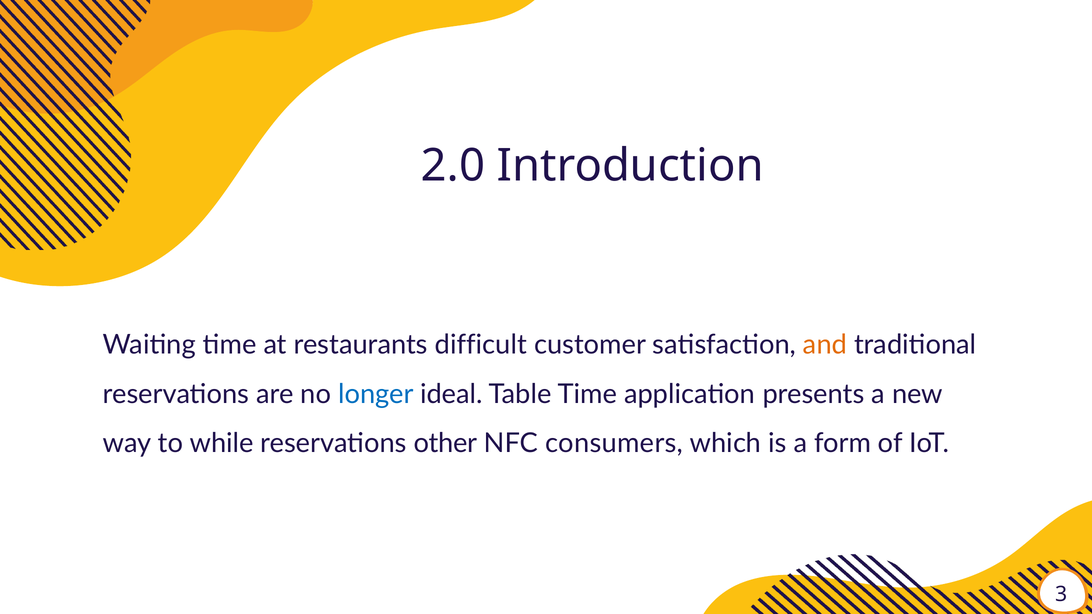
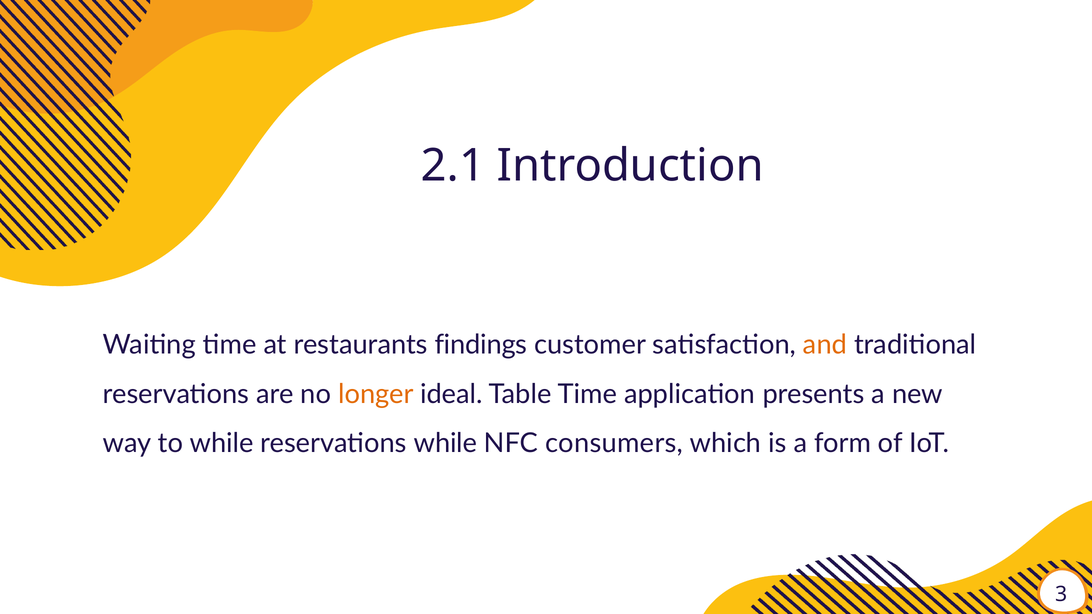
2.0: 2.0 -> 2.1
difficult: difficult -> findings
longer colour: blue -> orange
reservations other: other -> while
